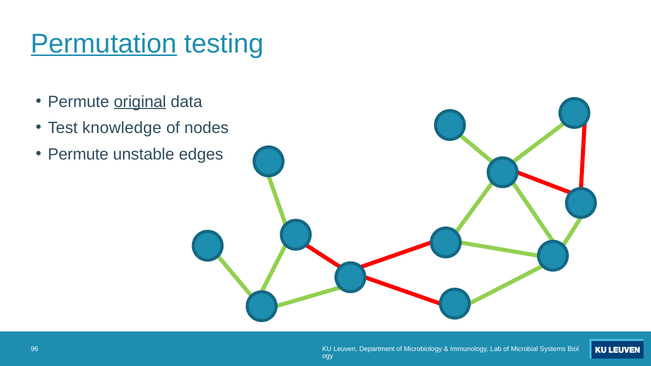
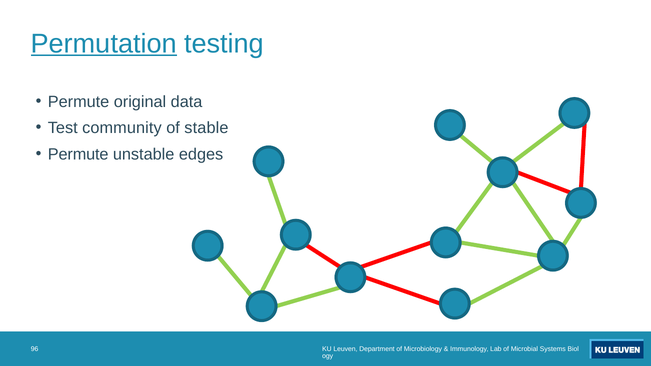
original underline: present -> none
knowledge: knowledge -> community
nodes: nodes -> stable
